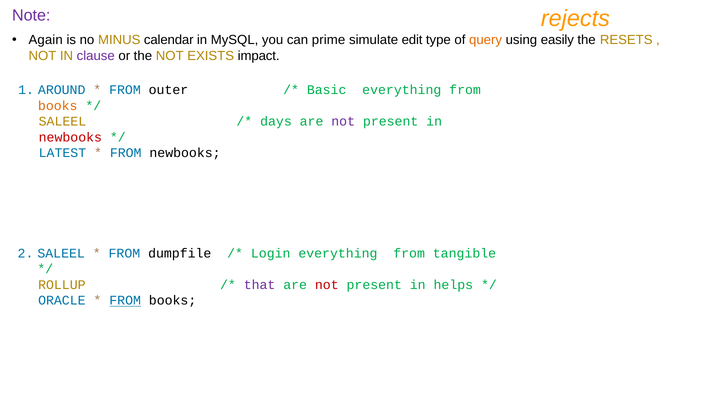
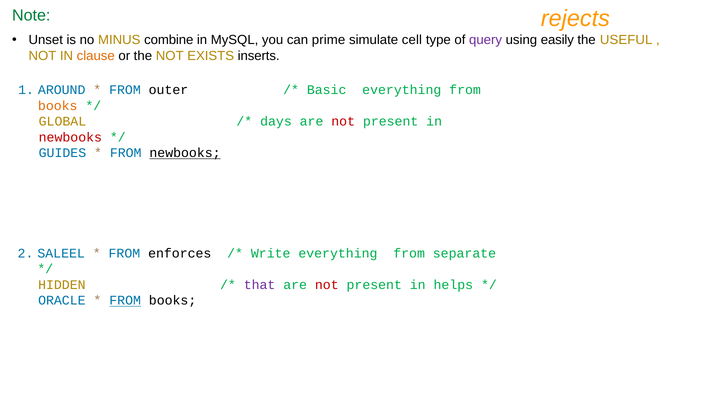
Note colour: purple -> green
Again: Again -> Unset
calendar: calendar -> combine
edit: edit -> cell
query colour: orange -> purple
RESETS: RESETS -> USEFUL
clause colour: purple -> orange
impact: impact -> inserts
SALEEL at (62, 122): SALEEL -> GLOBAL
not at (343, 122) colour: purple -> red
LATEST: LATEST -> GUIDES
newbooks at (185, 153) underline: none -> present
dumpfile: dumpfile -> enforces
Login: Login -> Write
tangible: tangible -> separate
ROLLUP: ROLLUP -> HIDDEN
